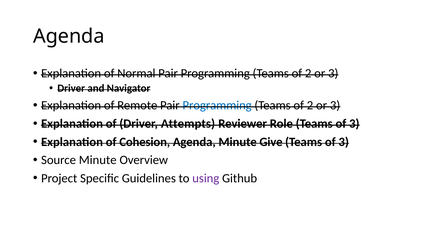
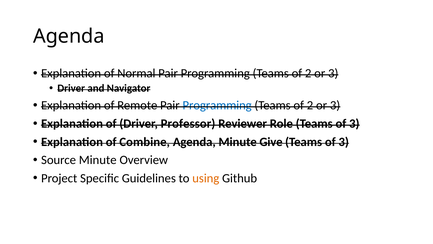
Attempts: Attempts -> Professor
Cohesion: Cohesion -> Combine
using colour: purple -> orange
